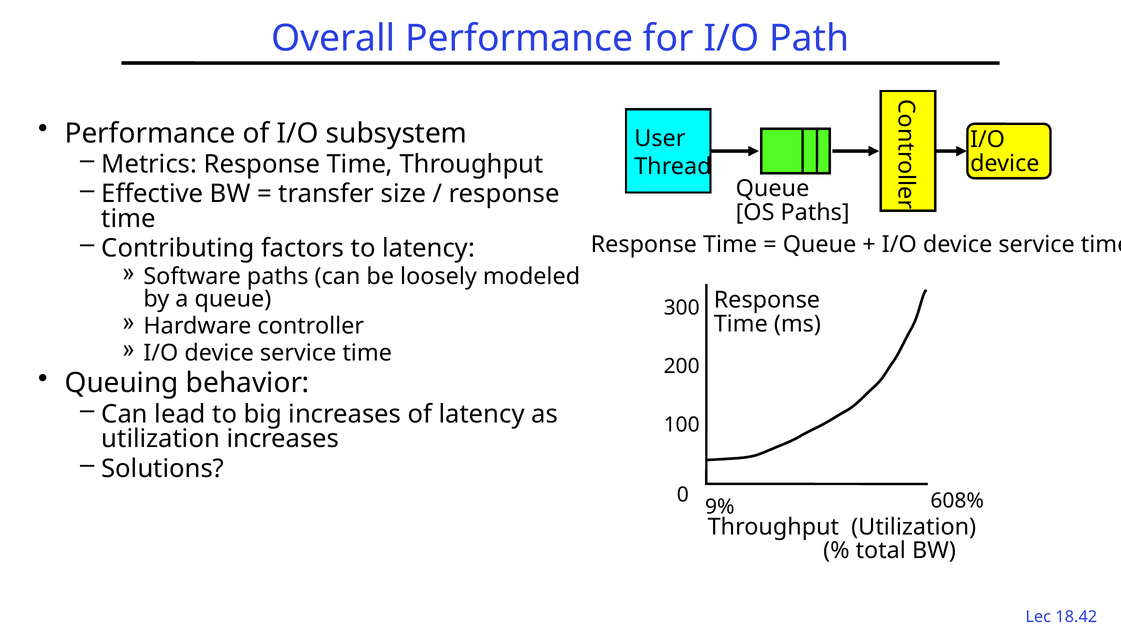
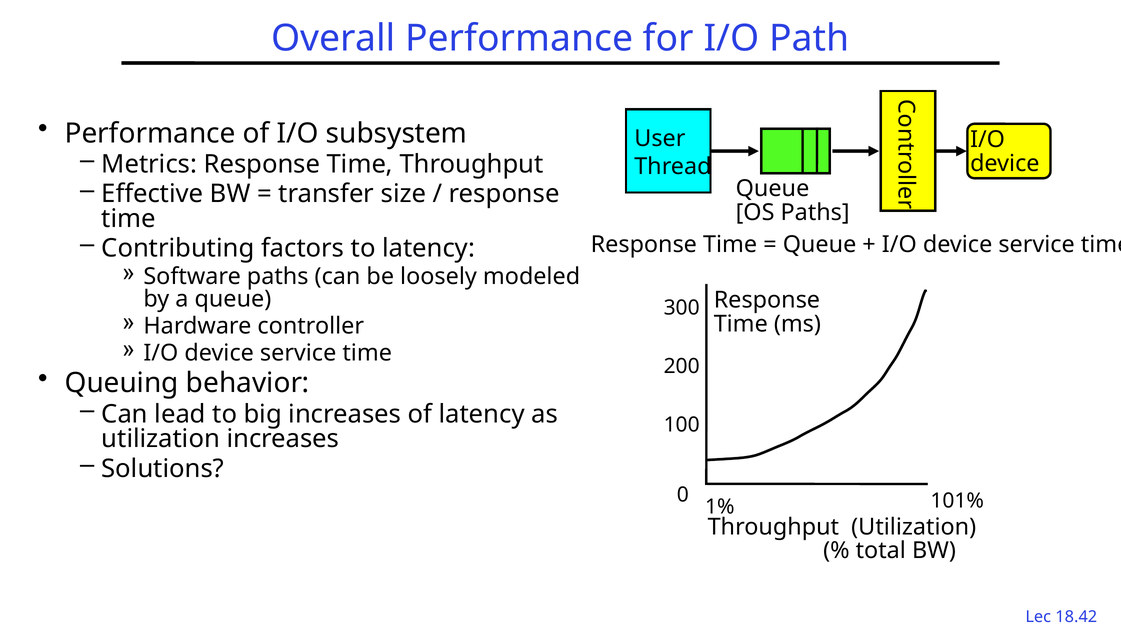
608%: 608% -> 101%
9%: 9% -> 1%
